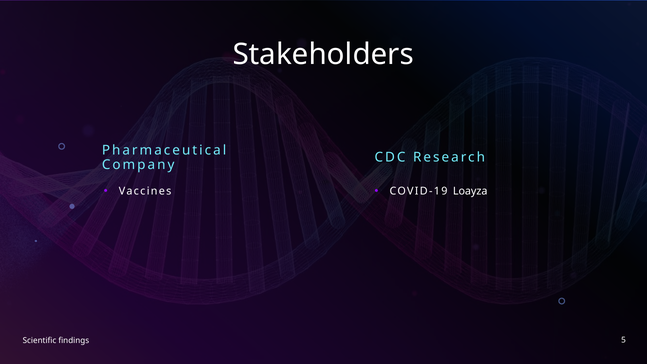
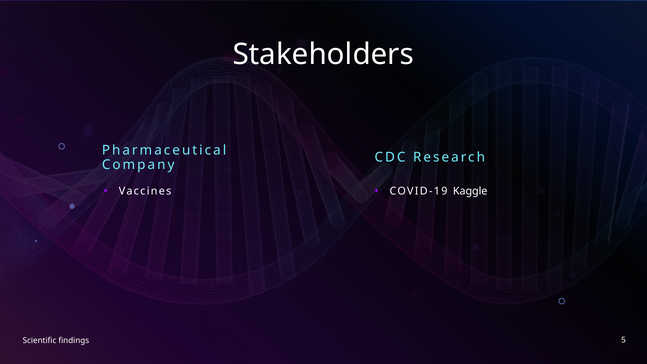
Loayza: Loayza -> Kaggle
